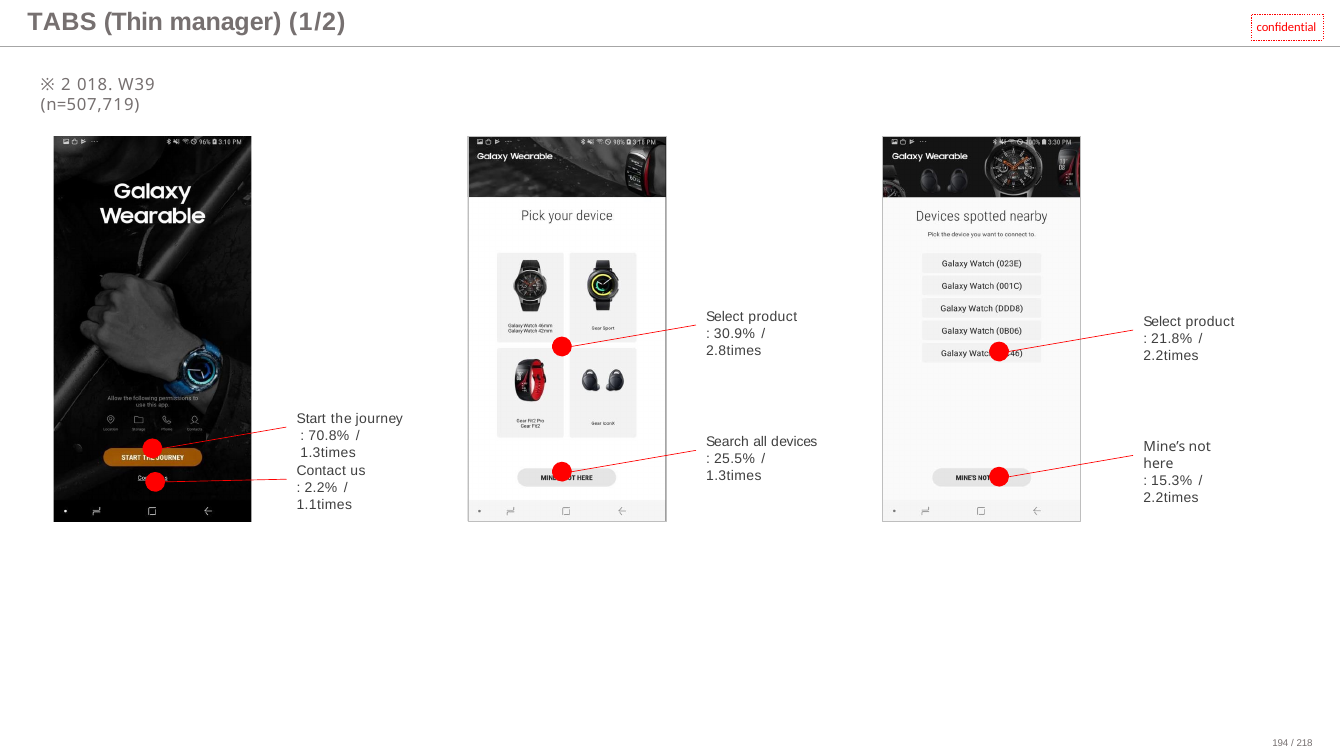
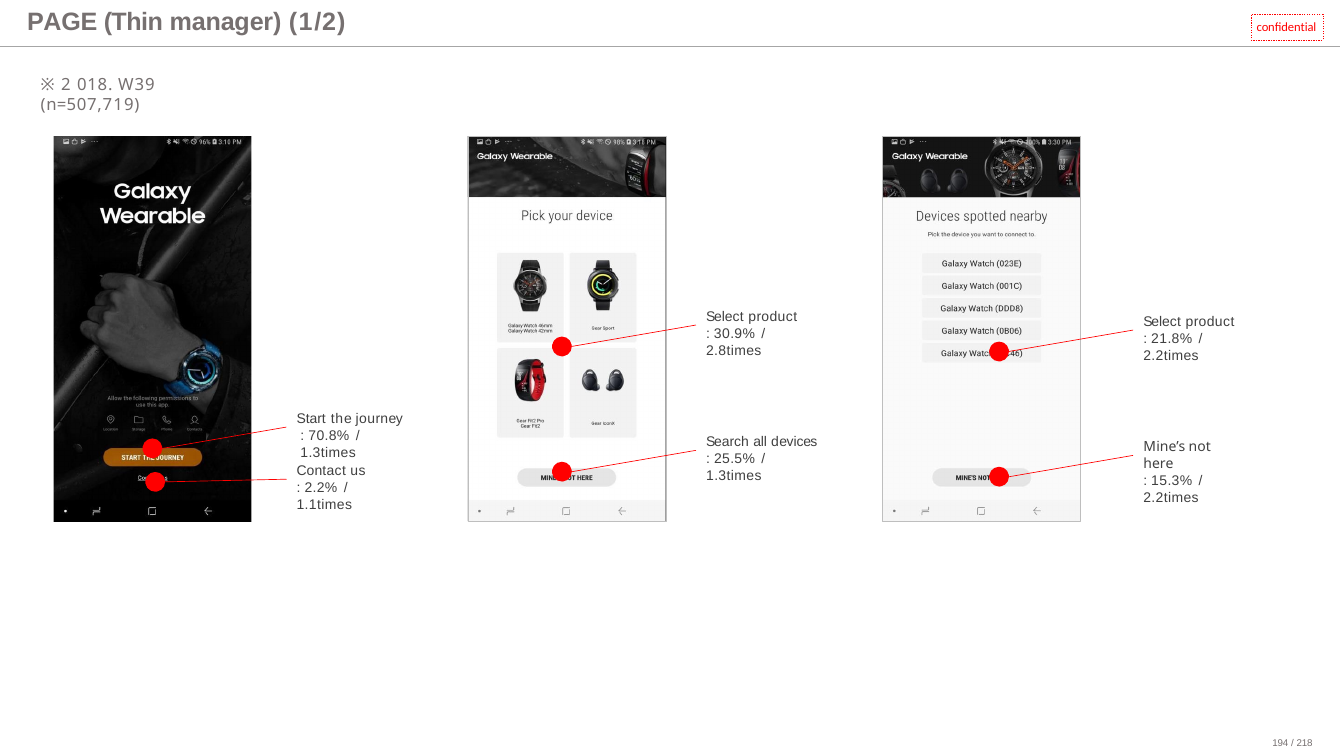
TABS: TABS -> PAGE
